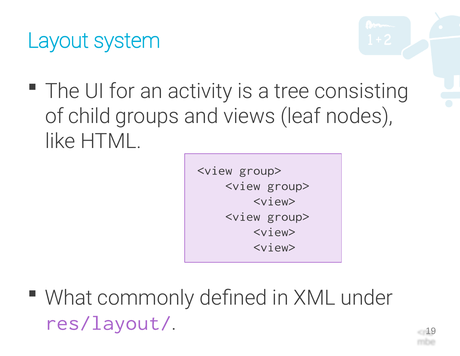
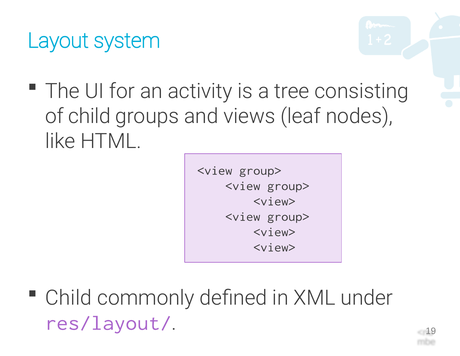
What at (69, 297): What -> Child
